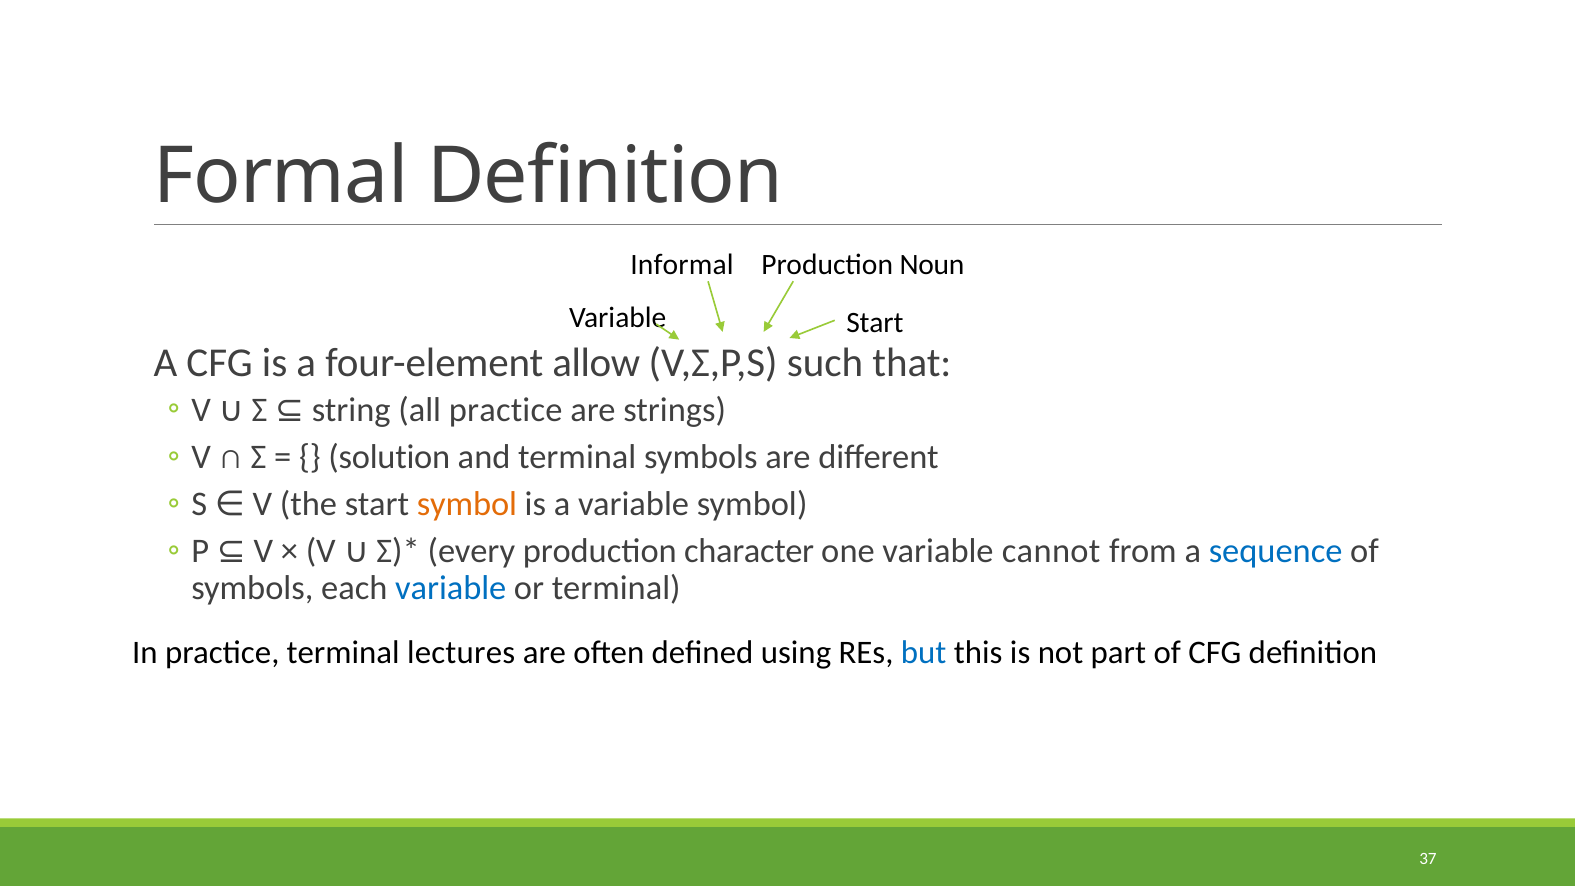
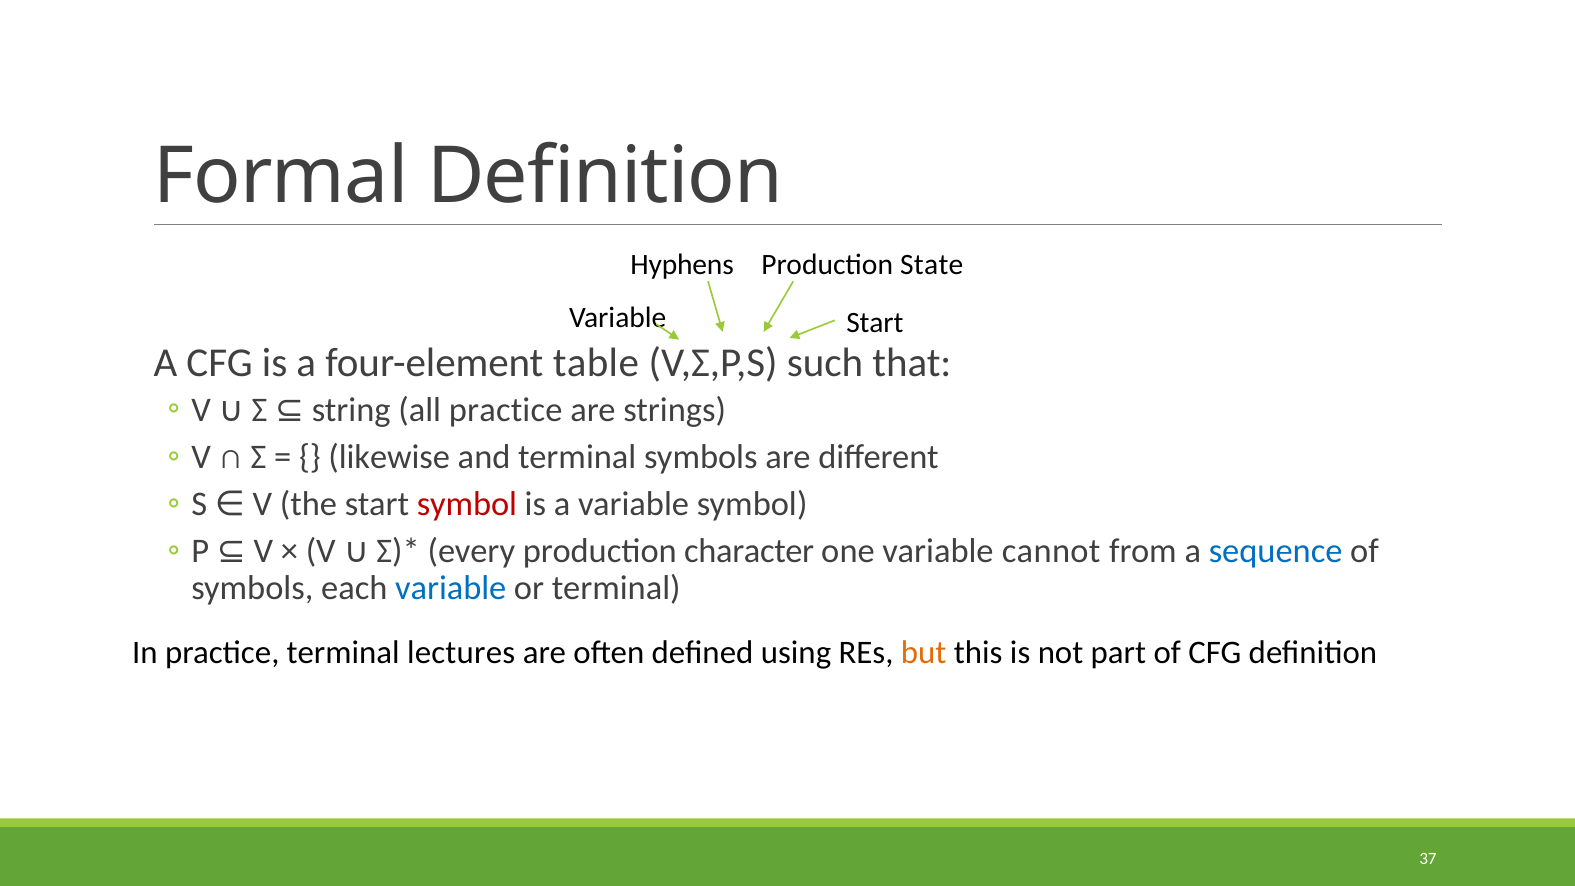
Informal: Informal -> Hyphens
Noun: Noun -> State
allow: allow -> table
solution: solution -> likewise
symbol at (467, 504) colour: orange -> red
but colour: blue -> orange
